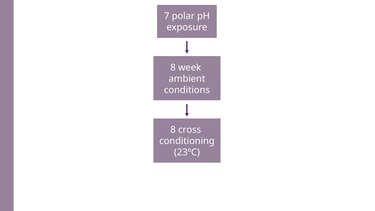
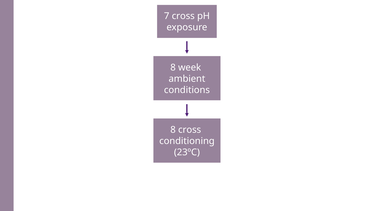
7 polar: polar -> cross
